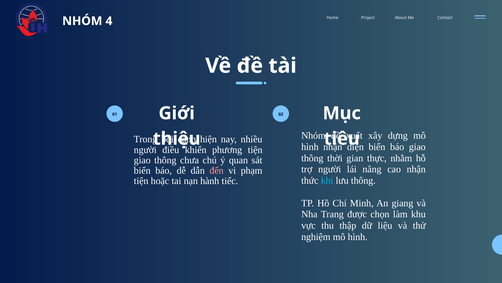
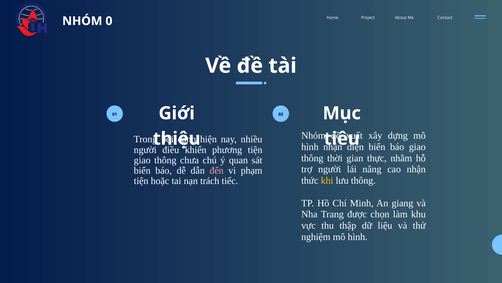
4: 4 -> 0
khi colour: light blue -> yellow
hành: hành -> trách
